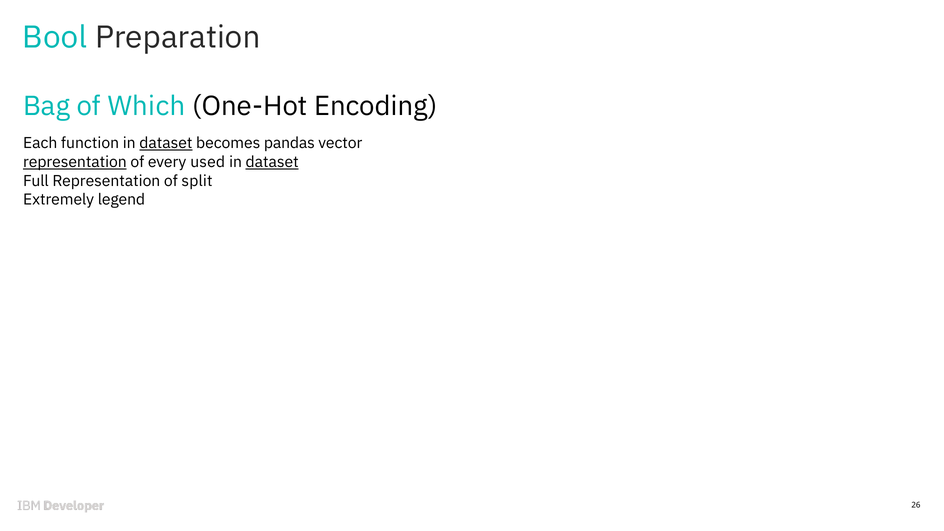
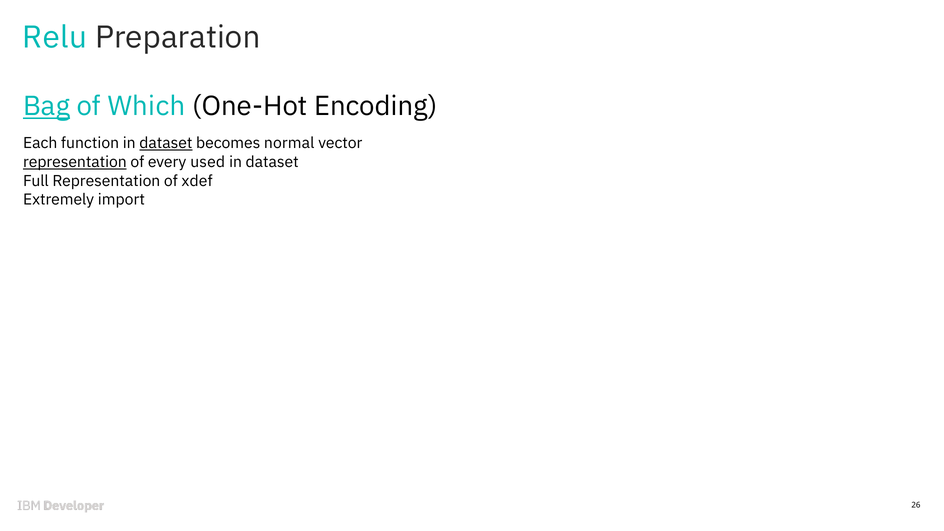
Bool: Bool -> Relu
Bag underline: none -> present
pandas: pandas -> normal
dataset at (272, 162) underline: present -> none
split: split -> xdef
legend: legend -> import
